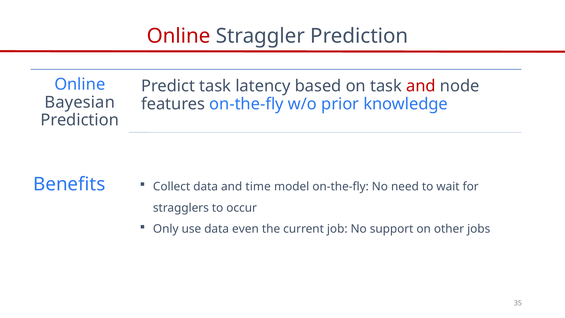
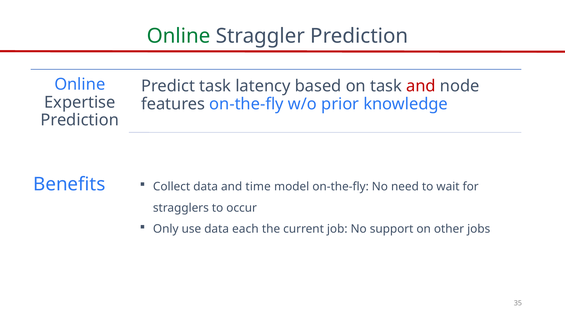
Online at (179, 36) colour: red -> green
Bayesian: Bayesian -> Expertise
even: even -> each
